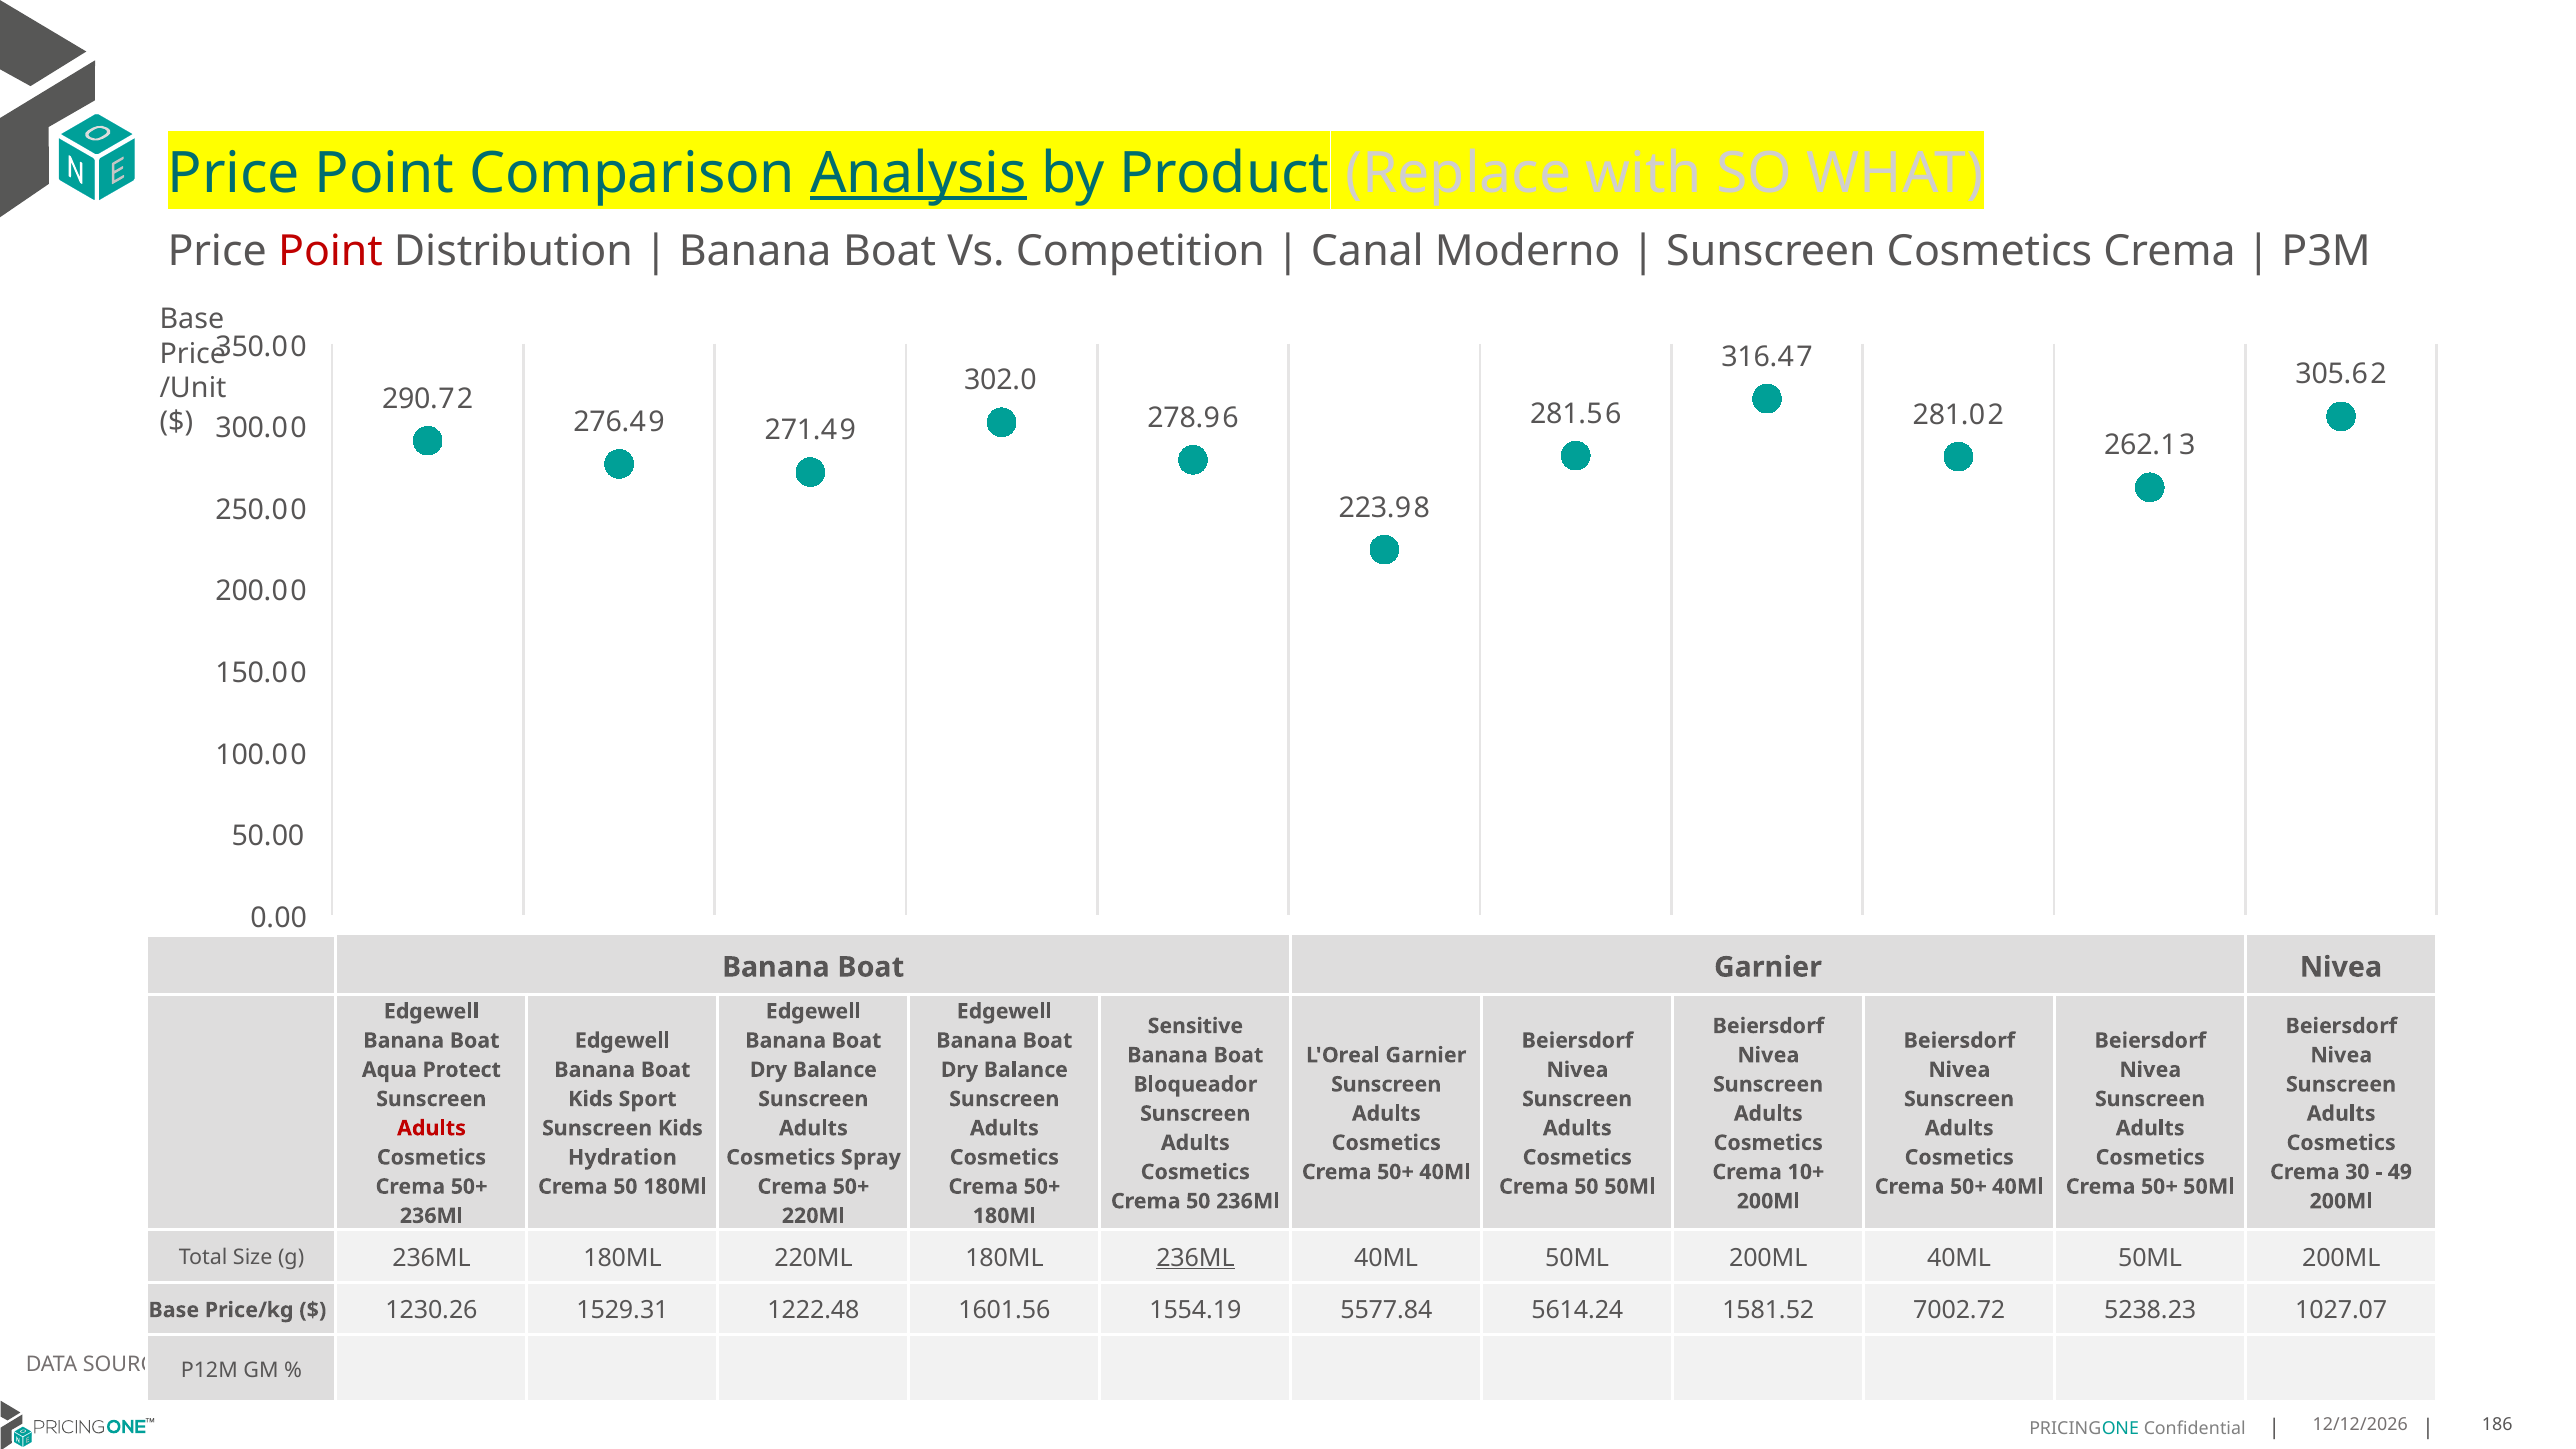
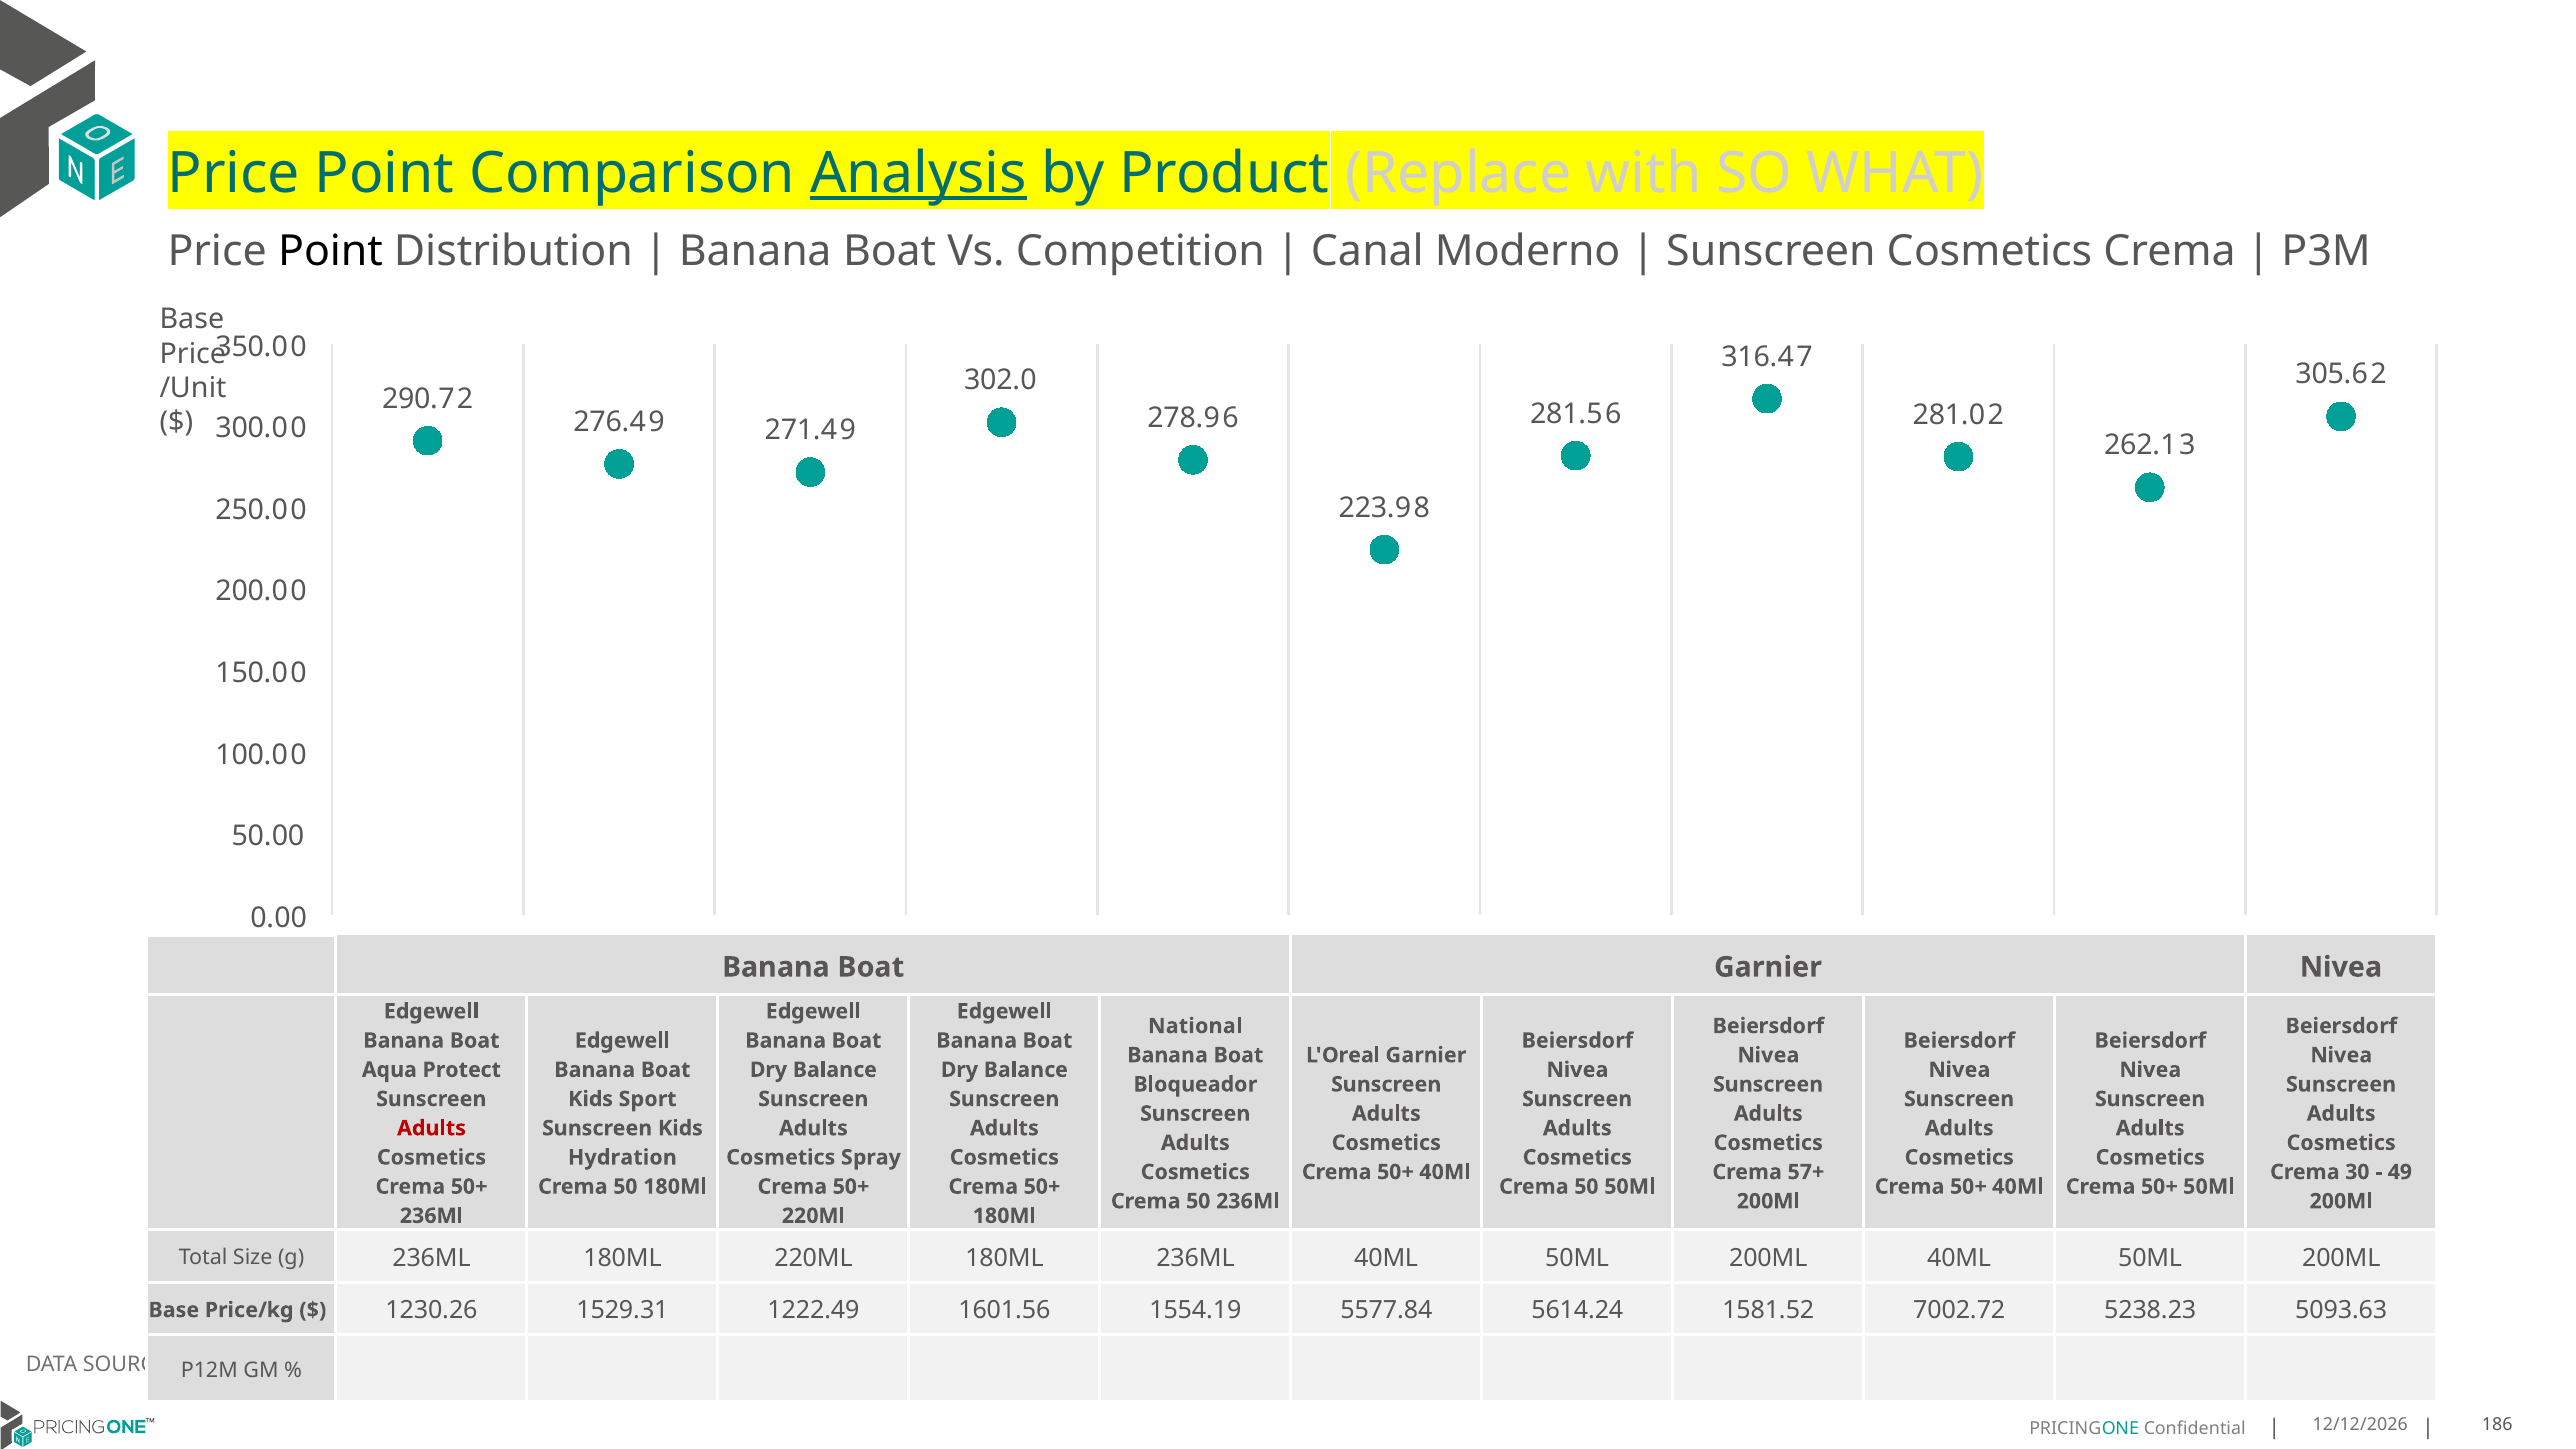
Point at (330, 251) colour: red -> black
Sensitive: Sensitive -> National
10+: 10+ -> 57+
236ML at (1195, 1258) underline: present -> none
1222.48: 1222.48 -> 1222.49
1027.07: 1027.07 -> 5093.63
